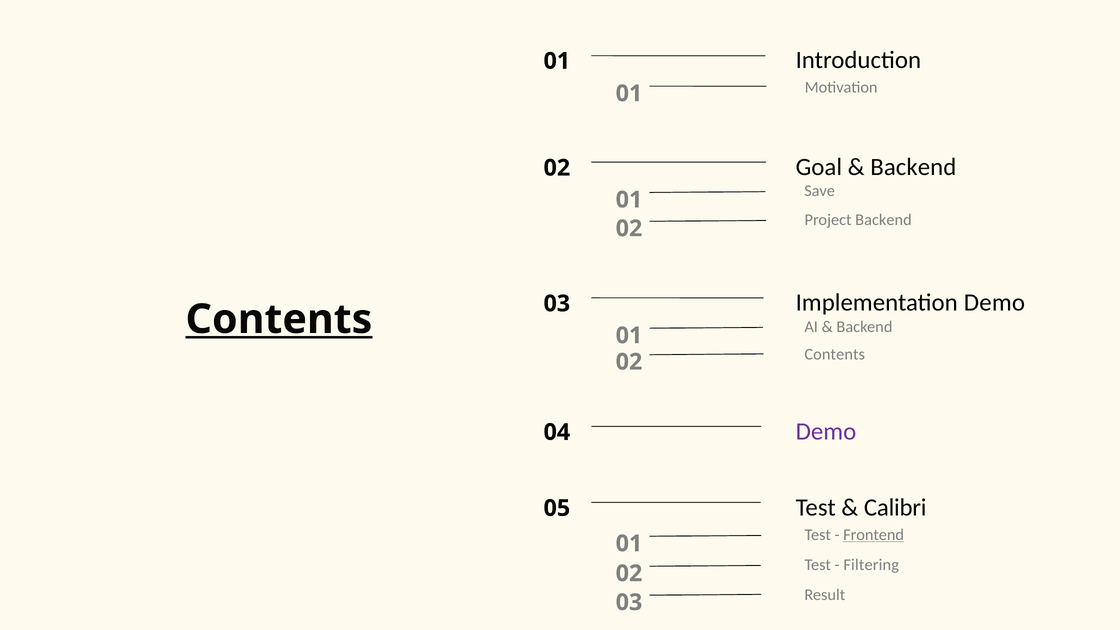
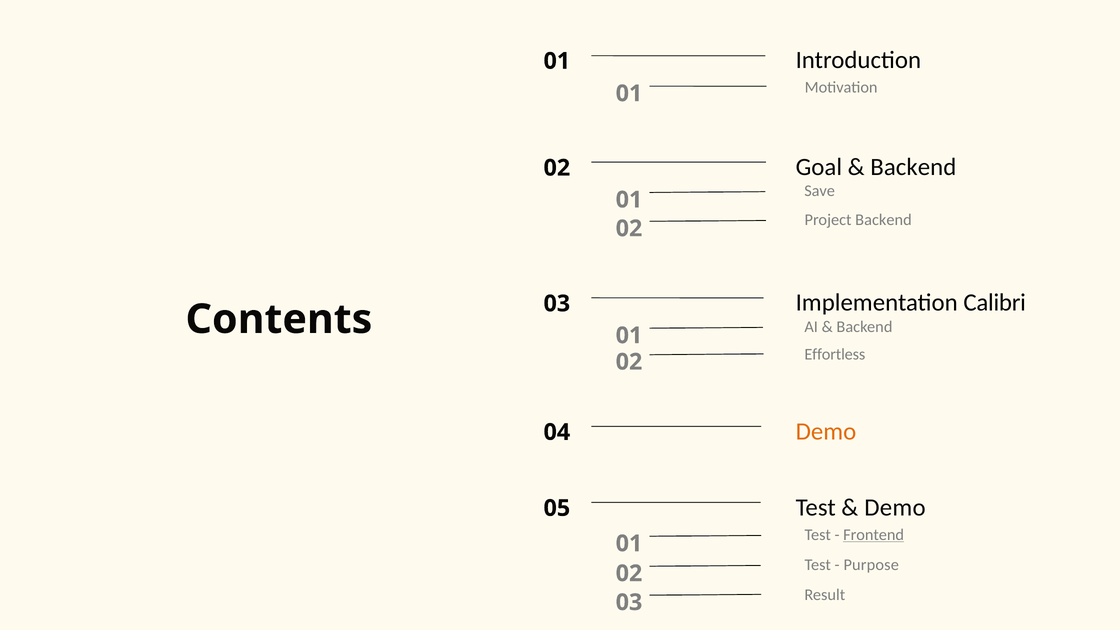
Implementation Demo: Demo -> Calibri
Contents at (279, 319) underline: present -> none
Contents at (835, 354): Contents -> Effortless
Demo at (826, 431) colour: purple -> orange
Calibri at (895, 507): Calibri -> Demo
Filtering: Filtering -> Purpose
